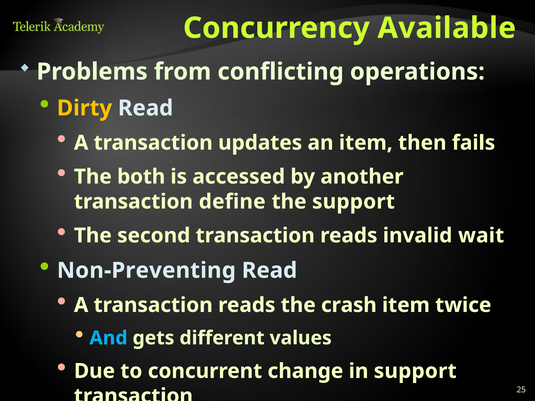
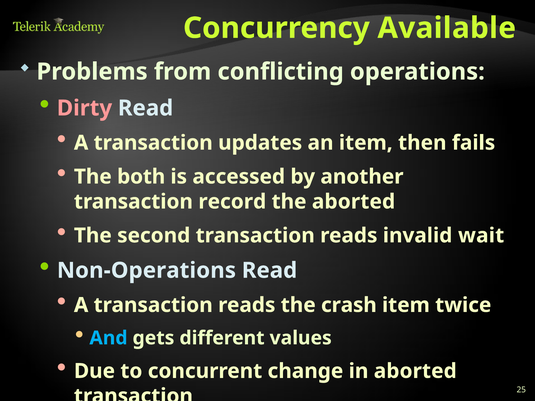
Dirty colour: yellow -> pink
define: define -> record
the support: support -> aborted
Non-Preventing: Non-Preventing -> Non-Operations
in support: support -> aborted
